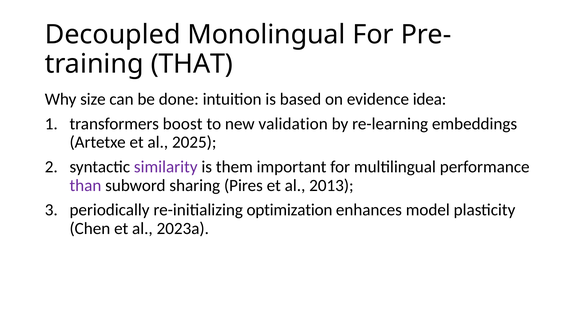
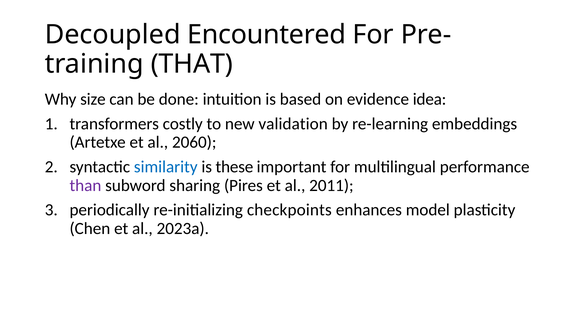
Monolingual: Monolingual -> Encountered
boost: boost -> costly
2025: 2025 -> 2060
similarity colour: purple -> blue
them: them -> these
2013: 2013 -> 2011
optimization: optimization -> checkpoints
